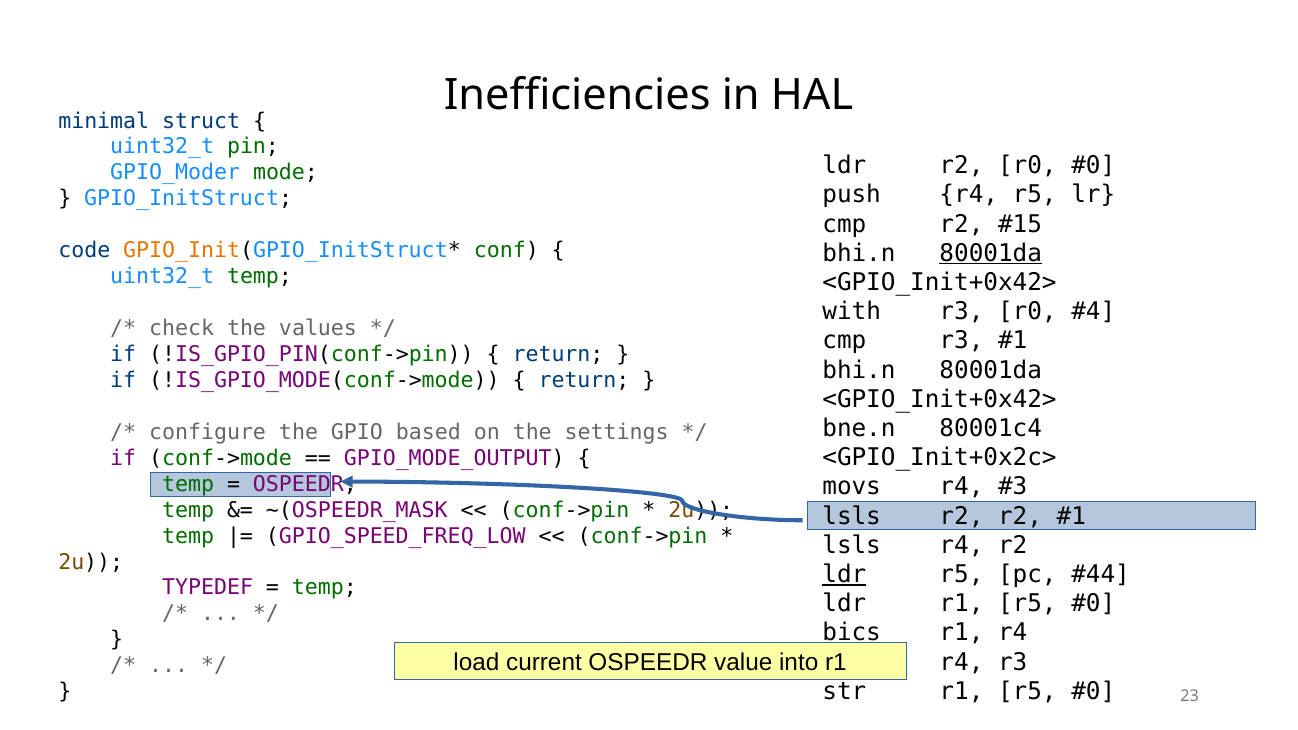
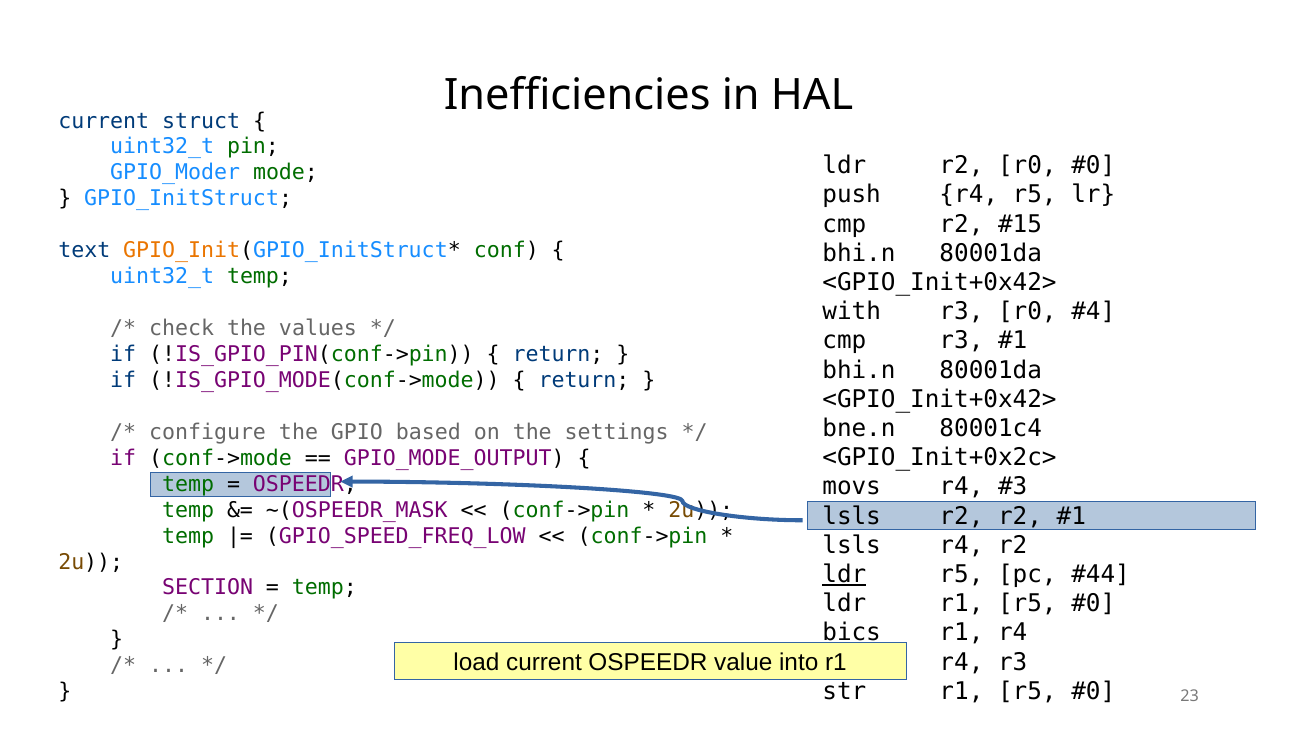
minimal at (104, 121): minimal -> current
code: code -> text
80001da at (991, 253) underline: present -> none
TYPEDEF: TYPEDEF -> SECTION
